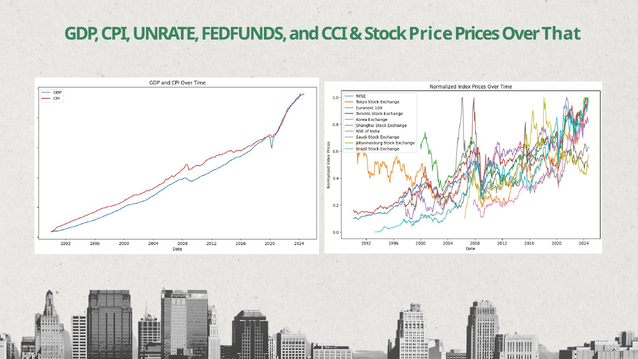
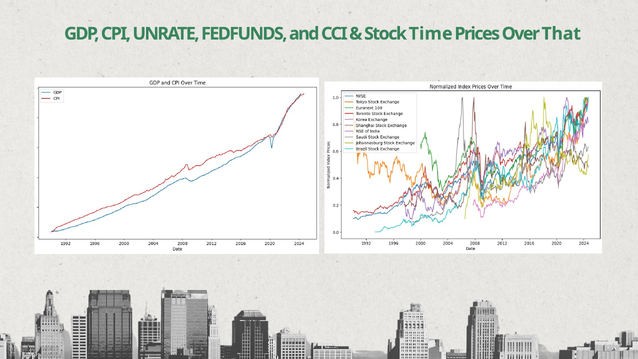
Price: Price -> Time
